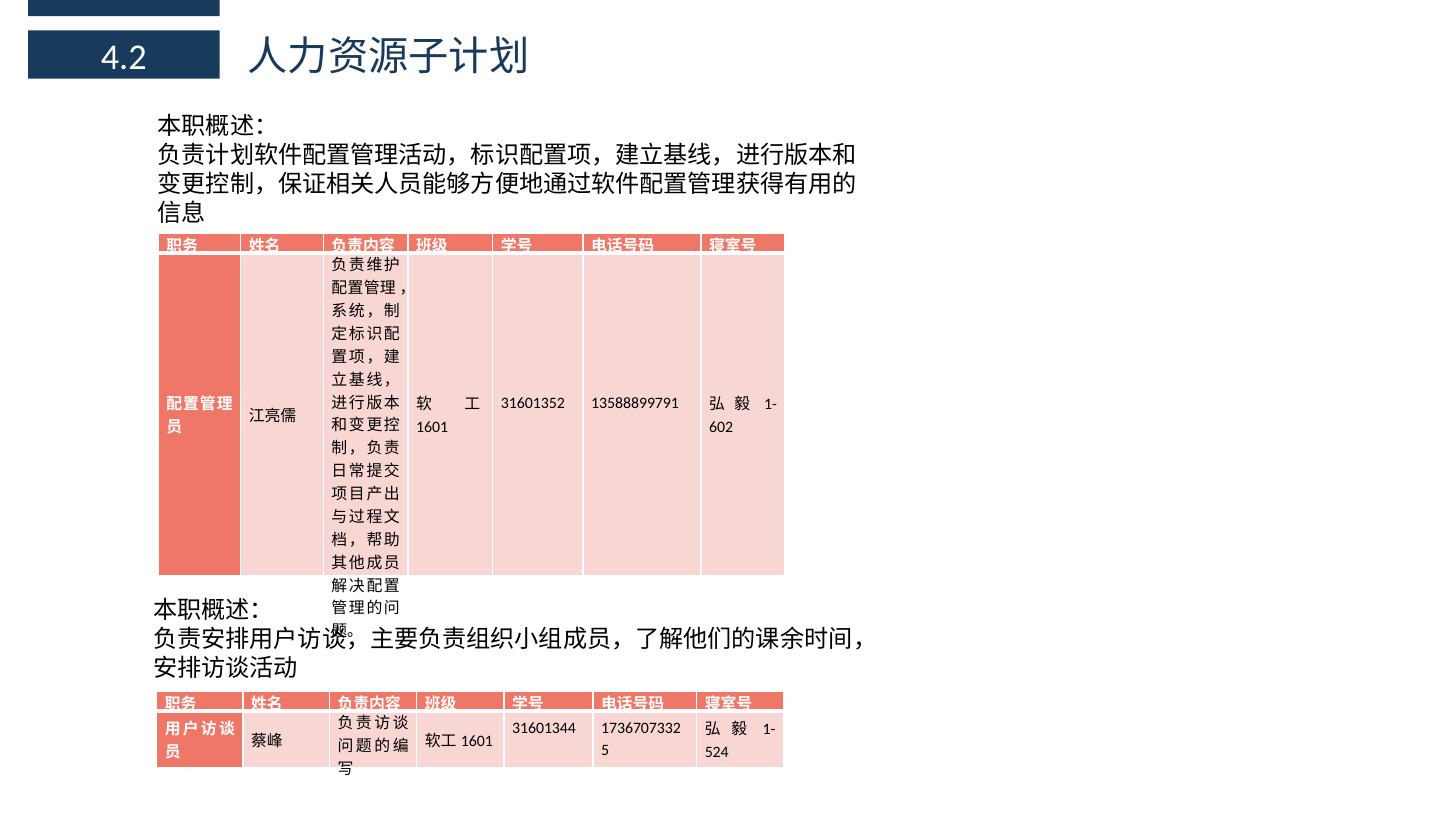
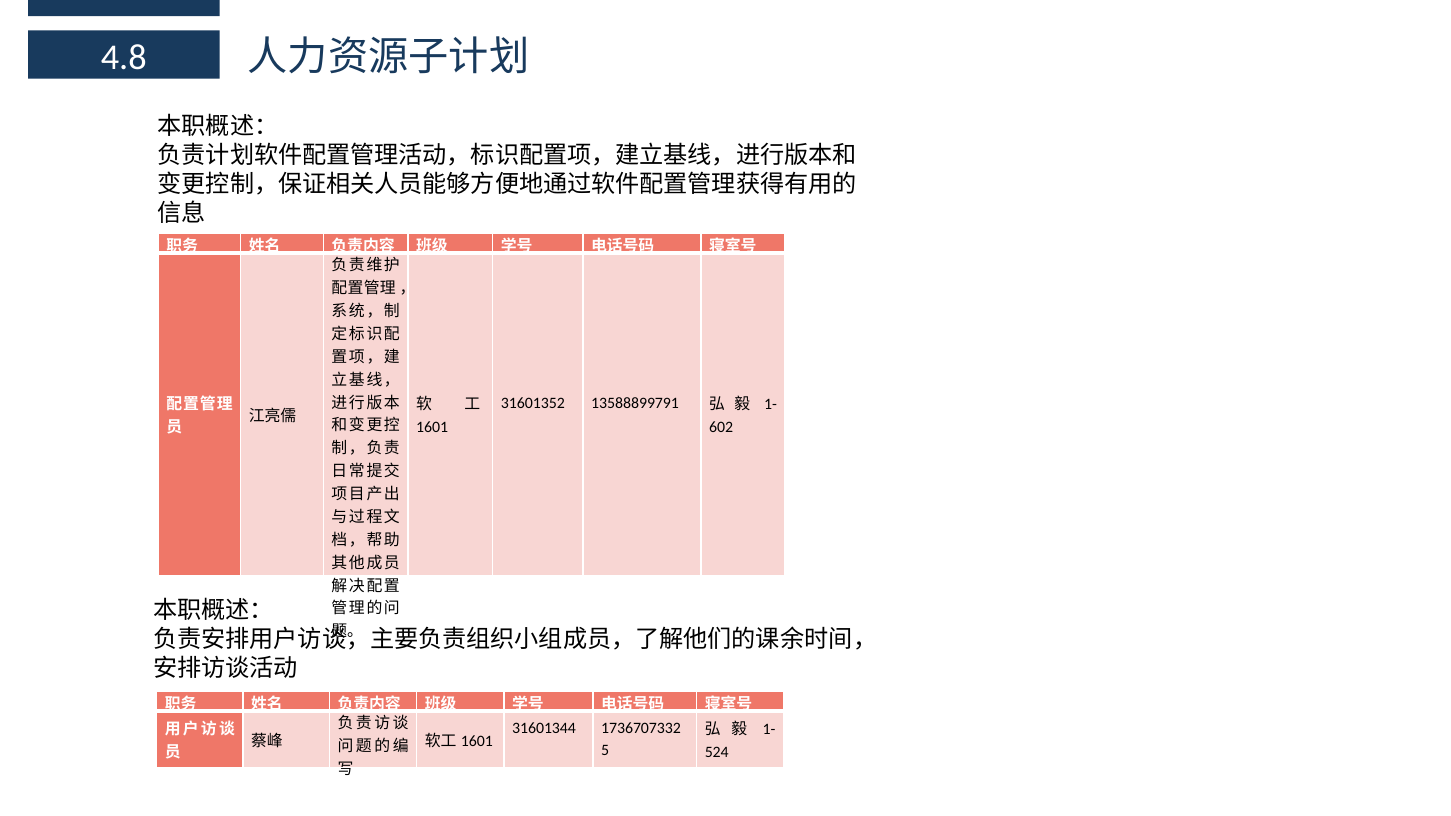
4.2: 4.2 -> 4.8
